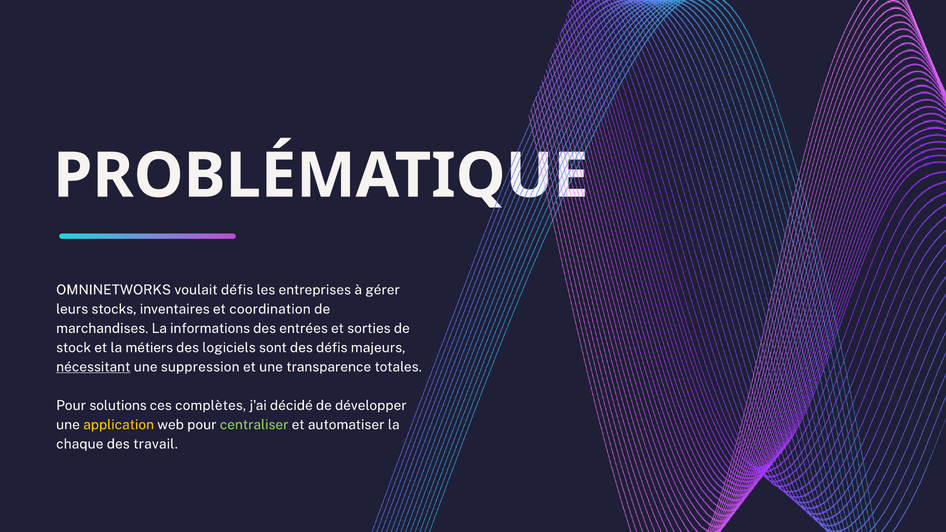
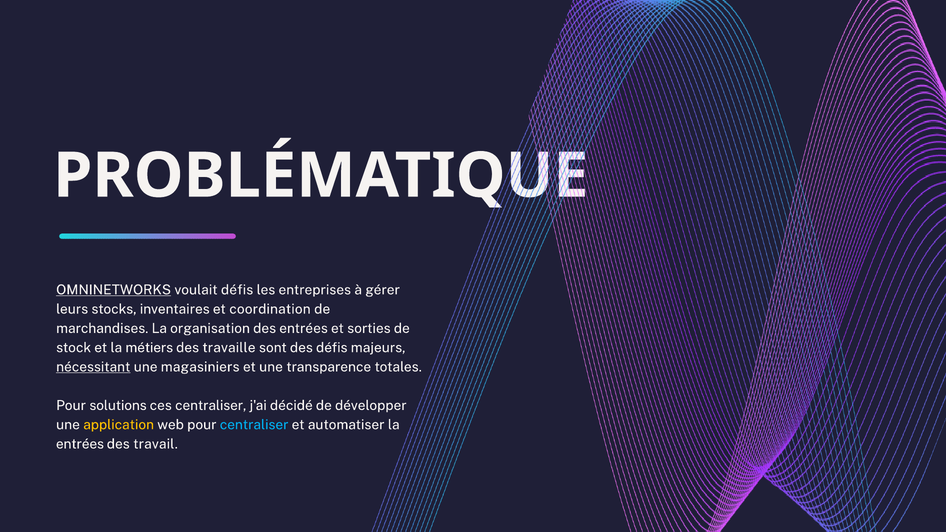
OMNINETWORKS underline: none -> present
informations: informations -> organisation
logiciels: logiciels -> travaille
suppression: suppression -> magasiniers
ces complètes: complètes -> centraliser
centraliser at (254, 425) colour: light green -> light blue
chaque at (80, 444): chaque -> entrées
